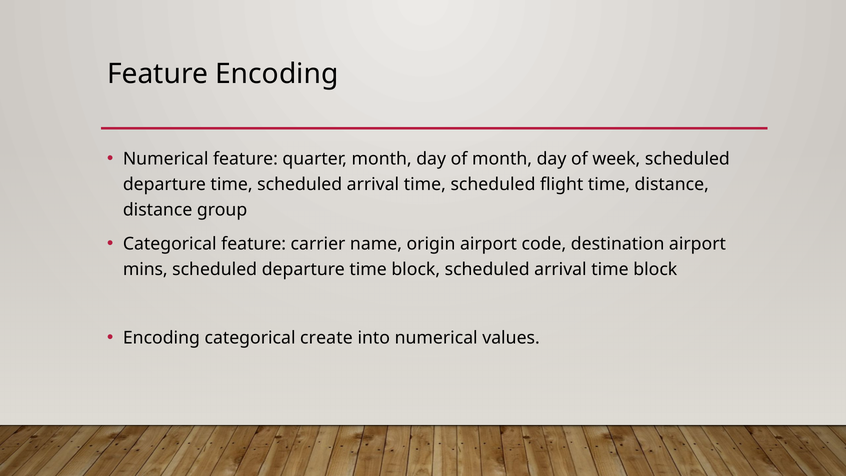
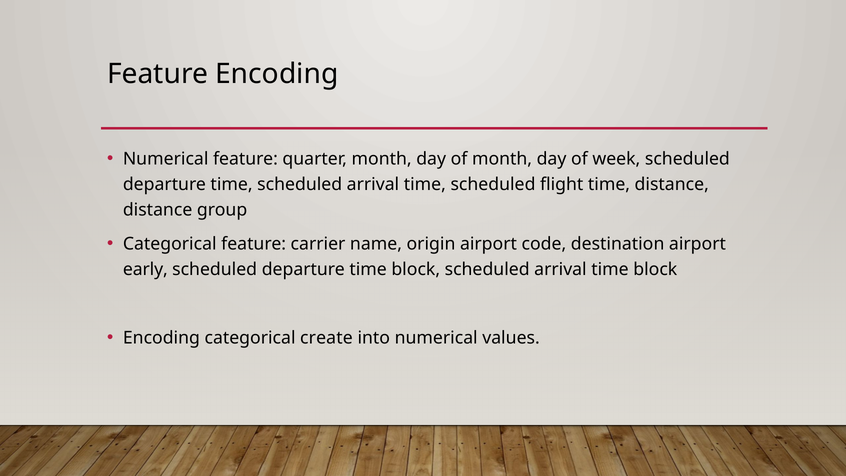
mins: mins -> early
